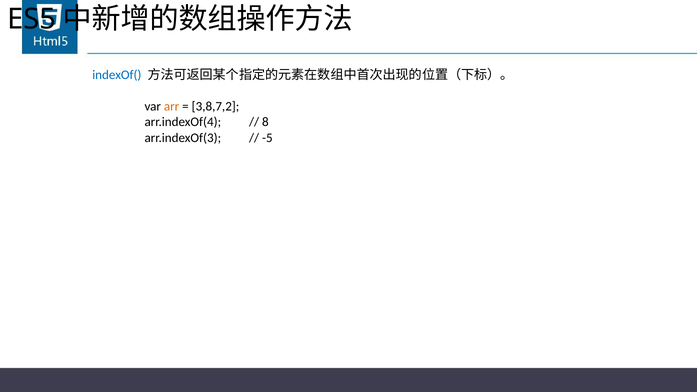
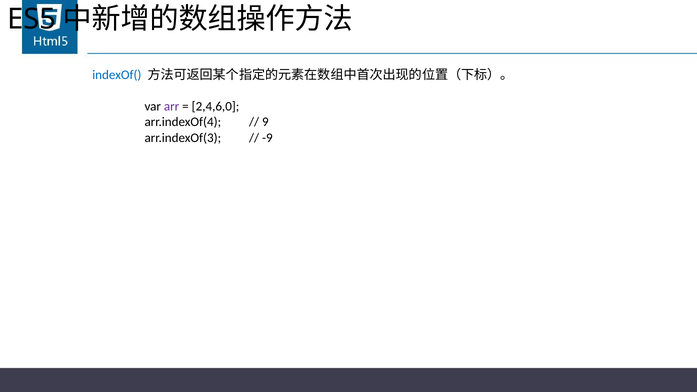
arr colour: orange -> purple
3,8,7,2: 3,8,7,2 -> 2,4,6,0
8: 8 -> 9
-5: -5 -> -9
